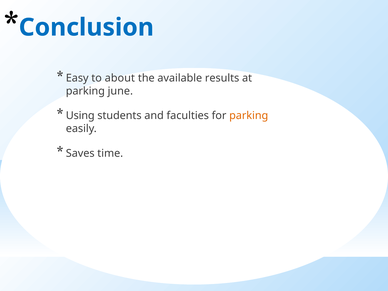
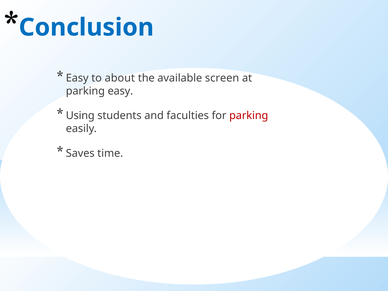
results: results -> screen
parking june: june -> easy
parking at (249, 116) colour: orange -> red
